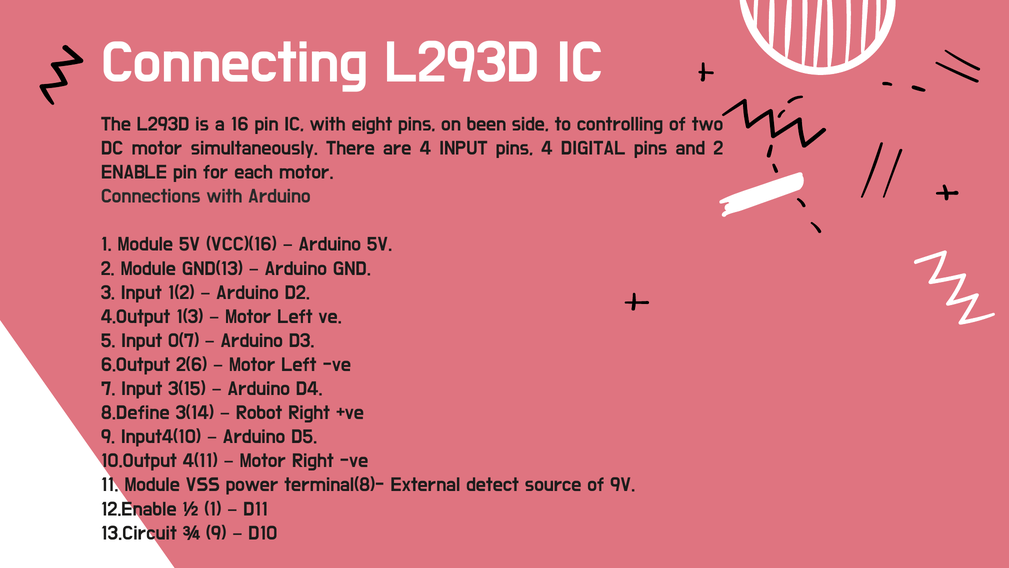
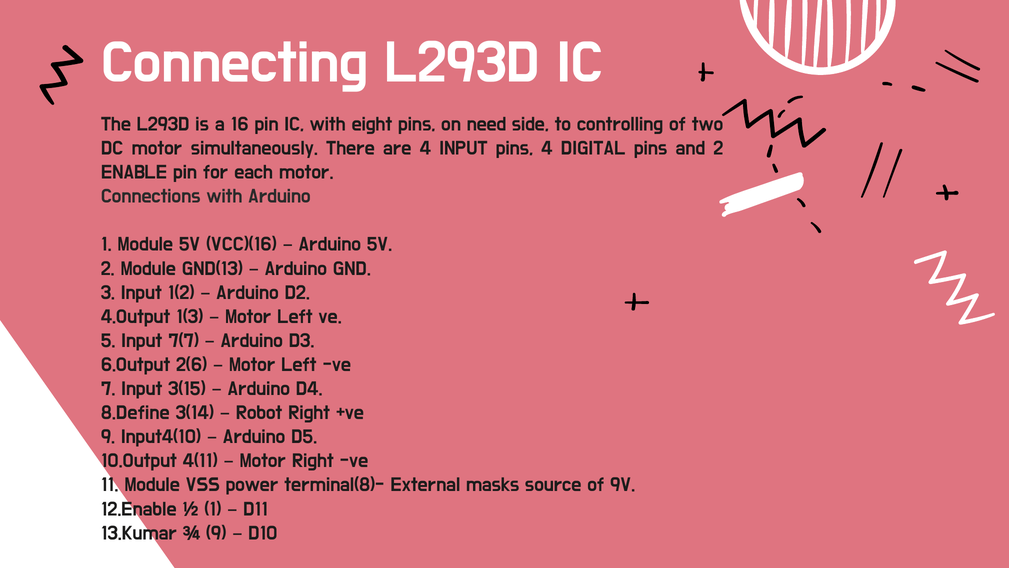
been: been -> need
0(7: 0(7 -> 7(7
detect: detect -> masks
13.Circuit: 13.Circuit -> 13.Kumar
